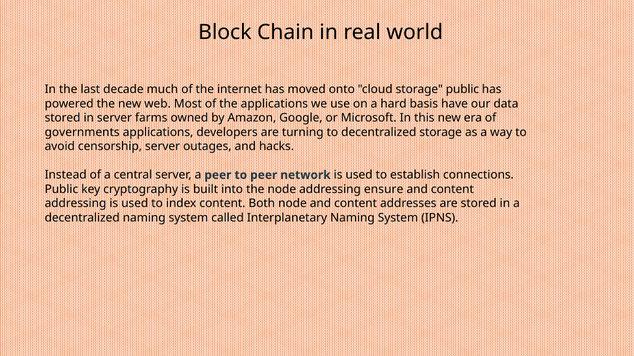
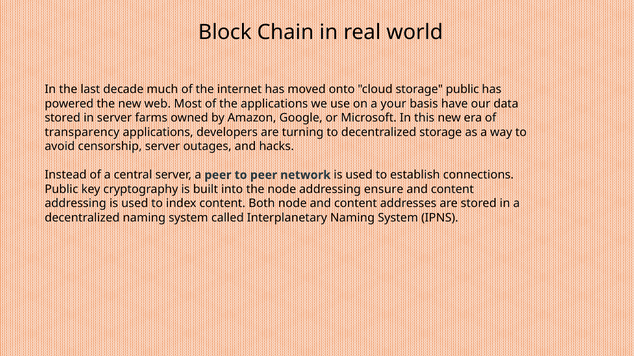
hard: hard -> your
governments: governments -> transparency
